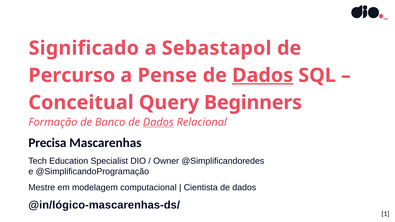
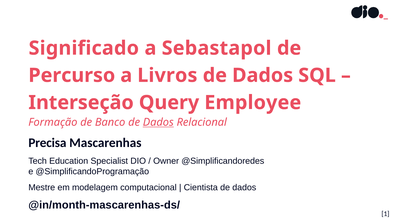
Pense: Pense -> Livros
Dados at (263, 75) underline: present -> none
Conceitual: Conceitual -> Interseção
Beginners: Beginners -> Employee
@in/lógico-mascarenhas-ds/: @in/lógico-mascarenhas-ds/ -> @in/month-mascarenhas-ds/
